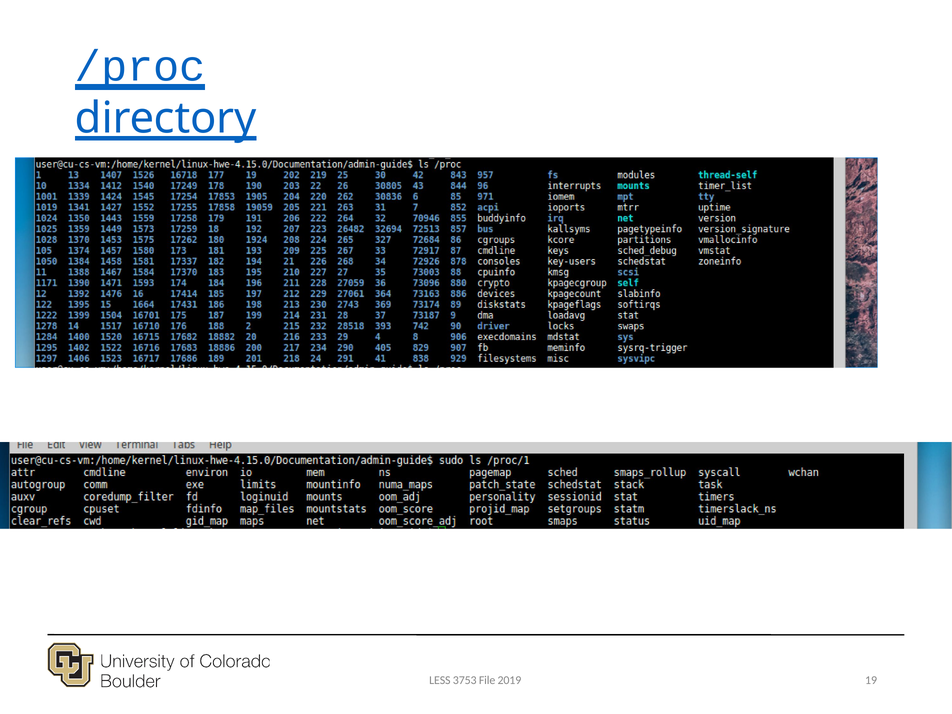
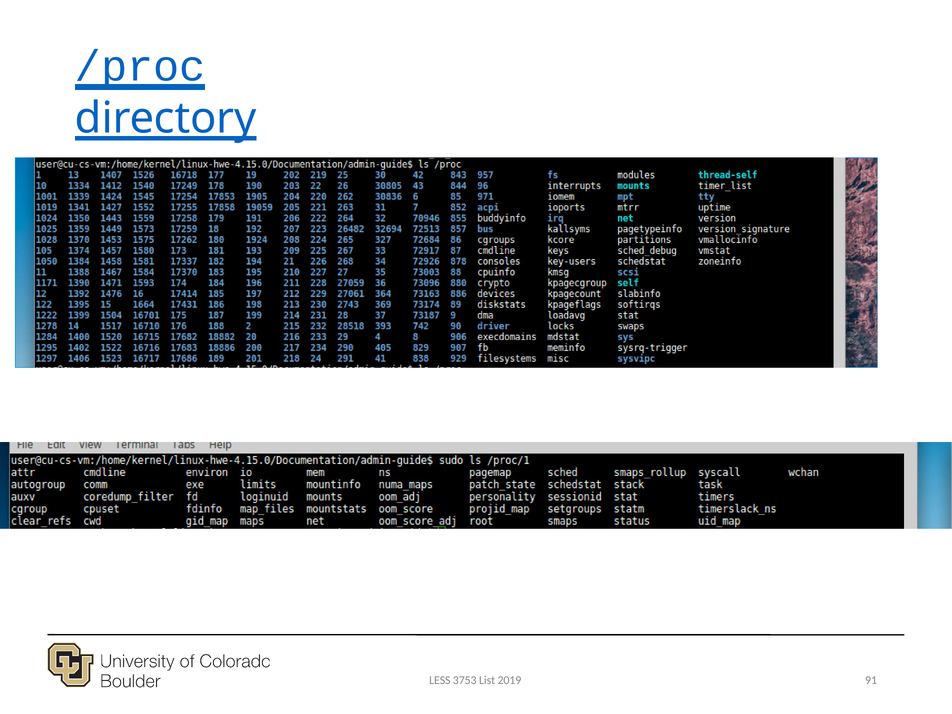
File: File -> List
19: 19 -> 91
